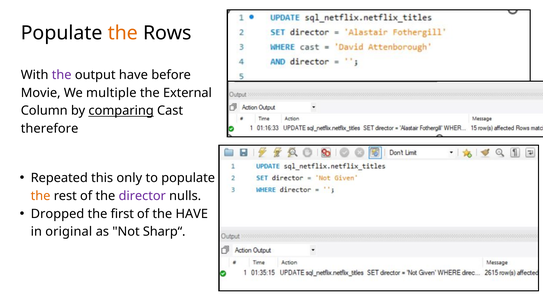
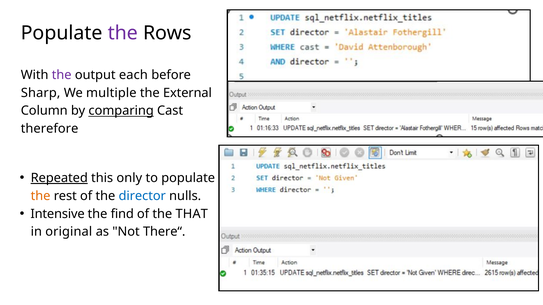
the at (123, 33) colour: orange -> purple
output have: have -> each
Movie: Movie -> Sharp
Repeated underline: none -> present
director colour: purple -> blue
Dropped: Dropped -> Intensive
first: first -> find
the HAVE: HAVE -> THAT
Sharp“: Sharp“ -> There“
